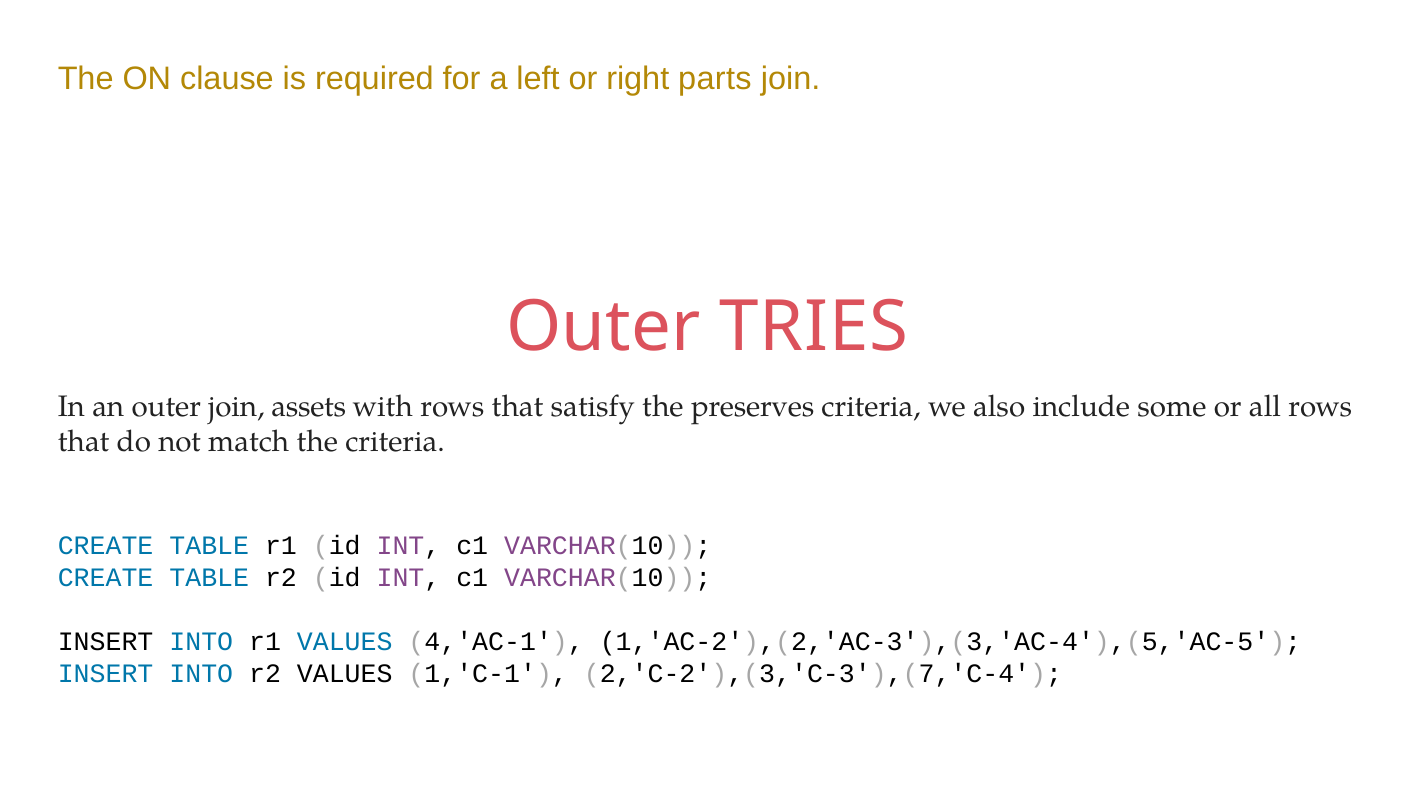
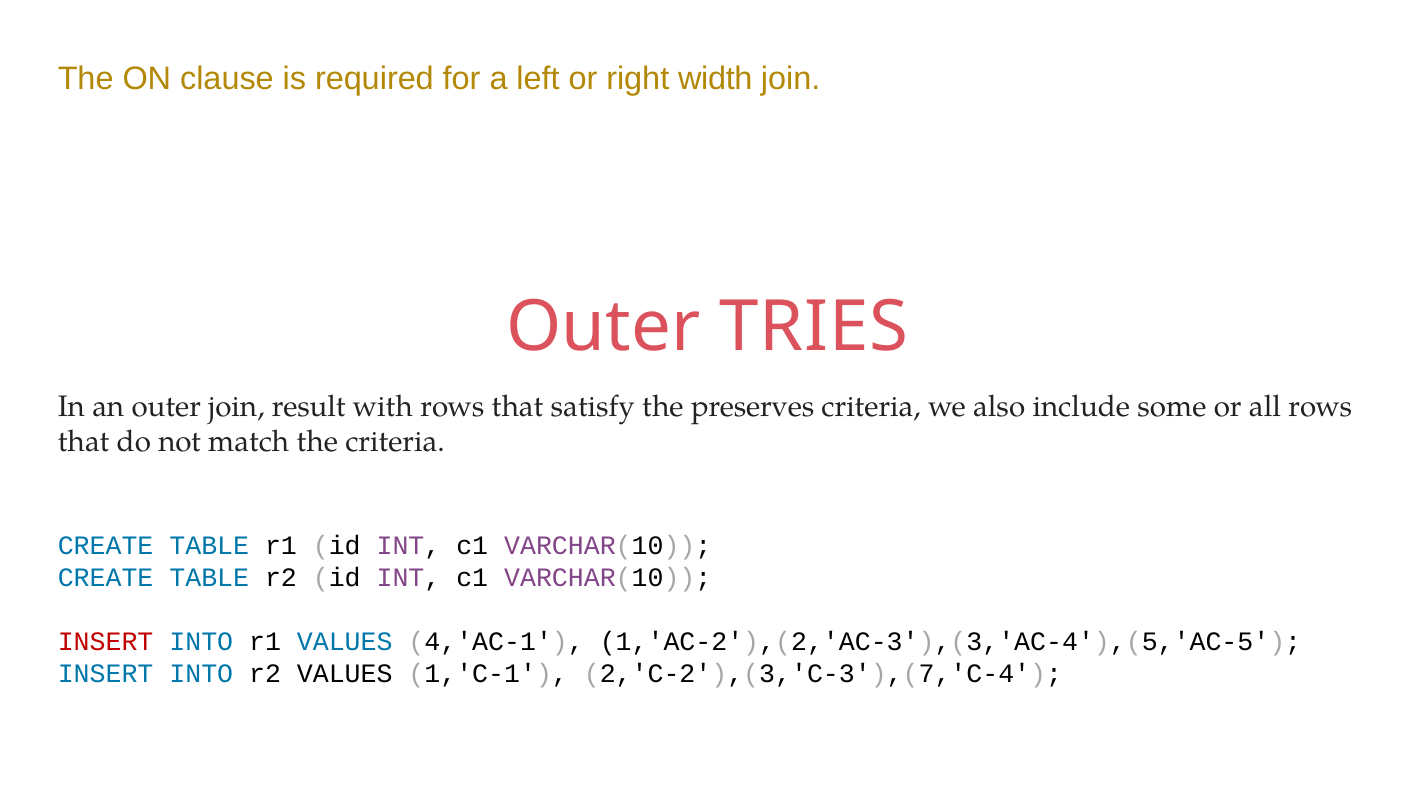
parts: parts -> width
assets: assets -> result
INSERT at (106, 642) colour: black -> red
